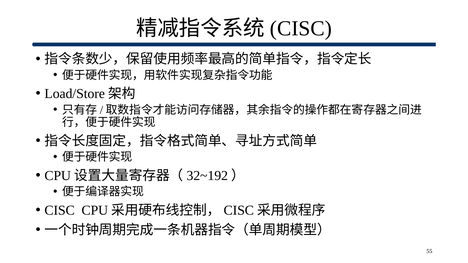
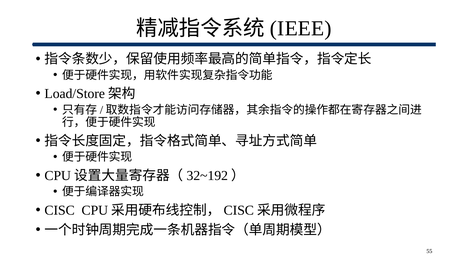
CISC at (301, 28): CISC -> IEEE
